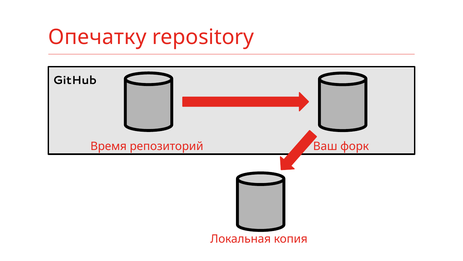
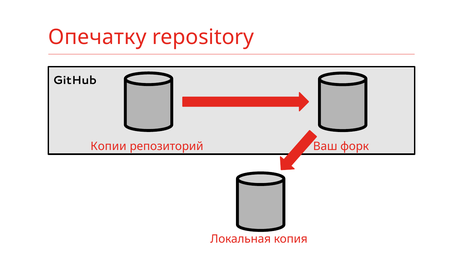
Время: Время -> Копии
